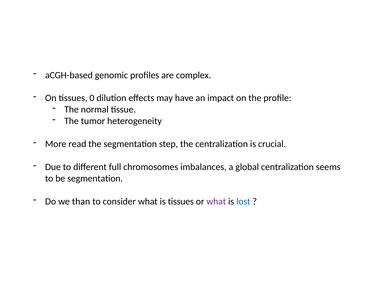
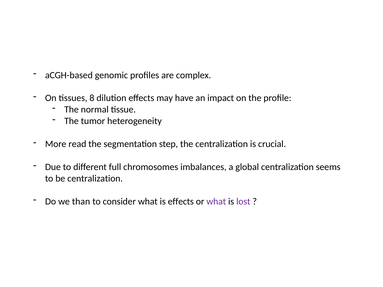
0: 0 -> 8
be segmentation: segmentation -> centralization
is tissues: tissues -> effects
lost colour: blue -> purple
